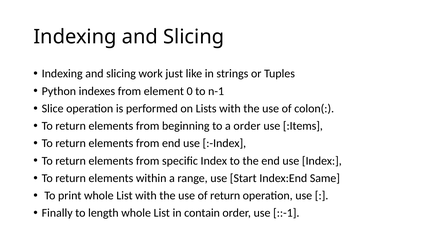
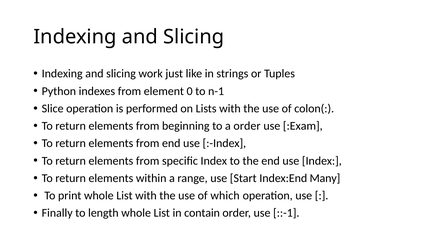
:Items: :Items -> :Exam
Same: Same -> Many
of return: return -> which
